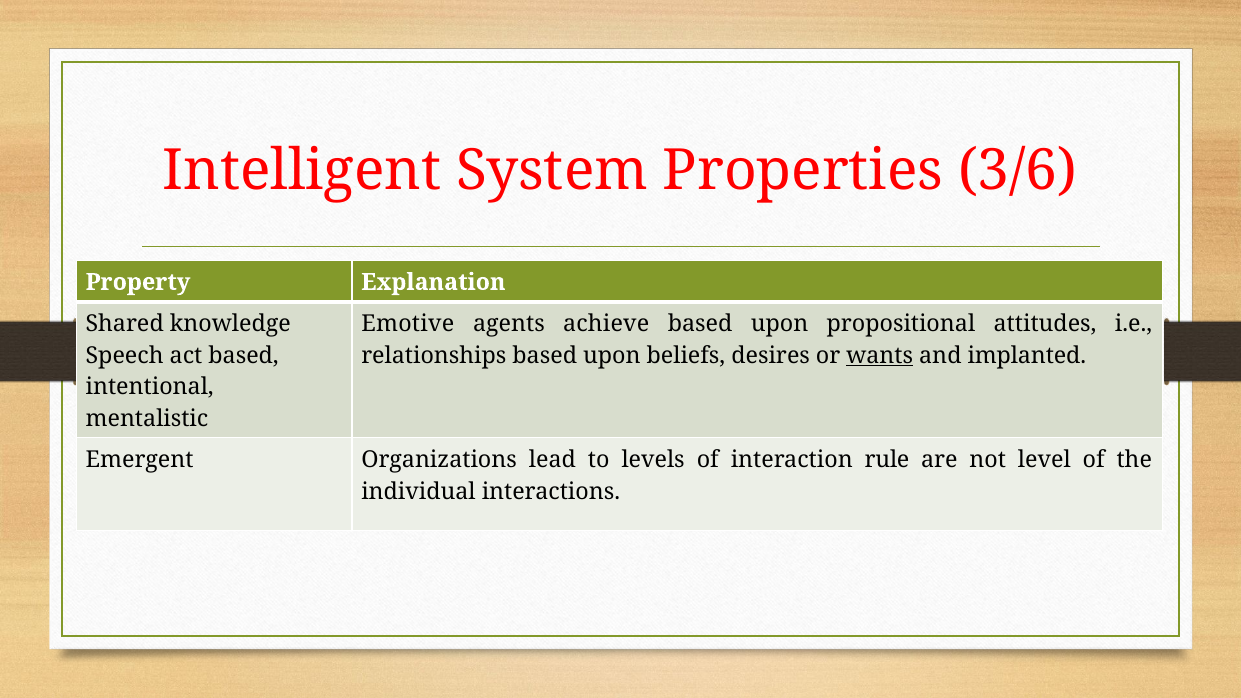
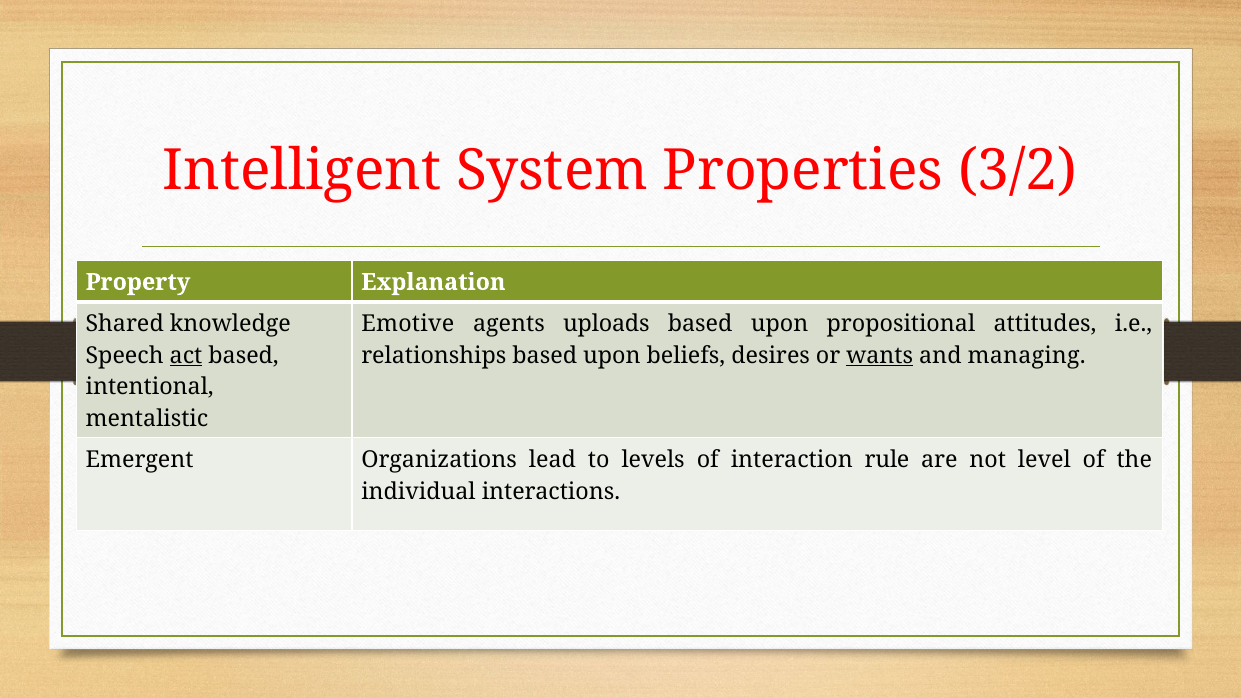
3/6: 3/6 -> 3/2
achieve: achieve -> uploads
act underline: none -> present
implanted: implanted -> managing
